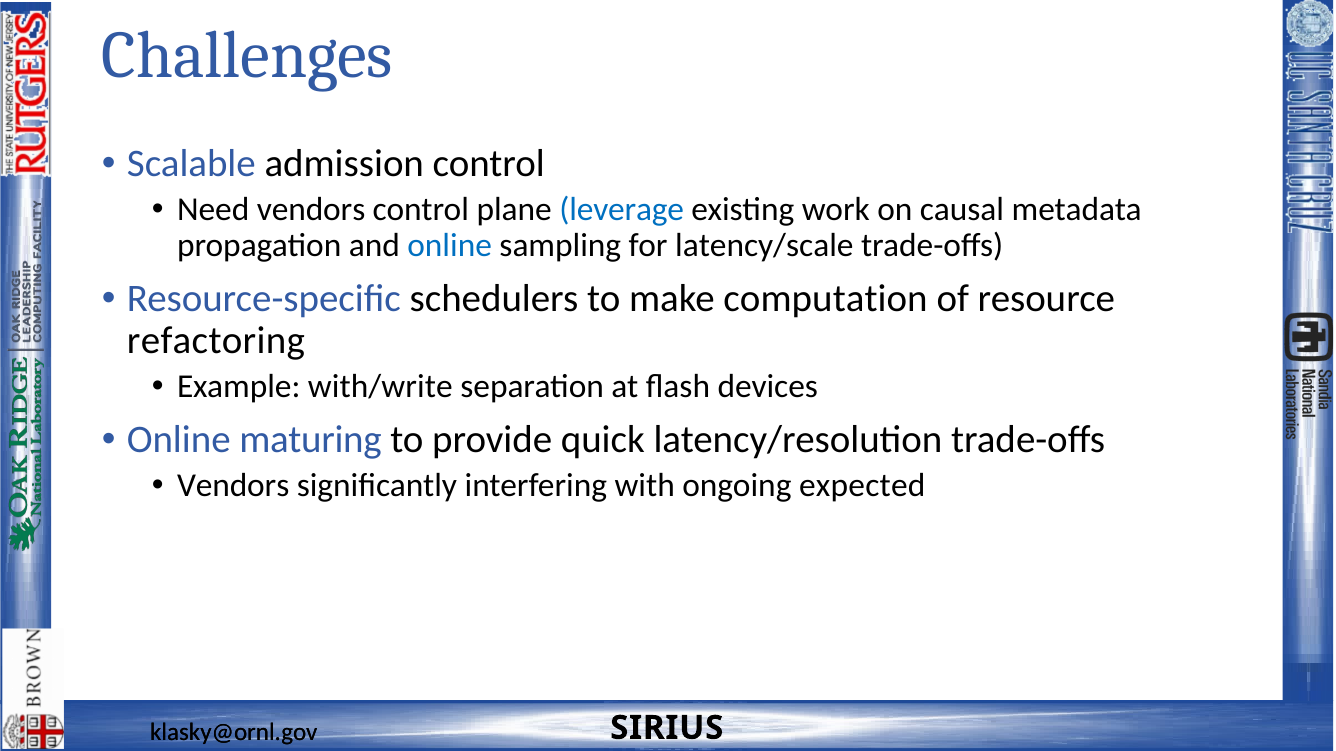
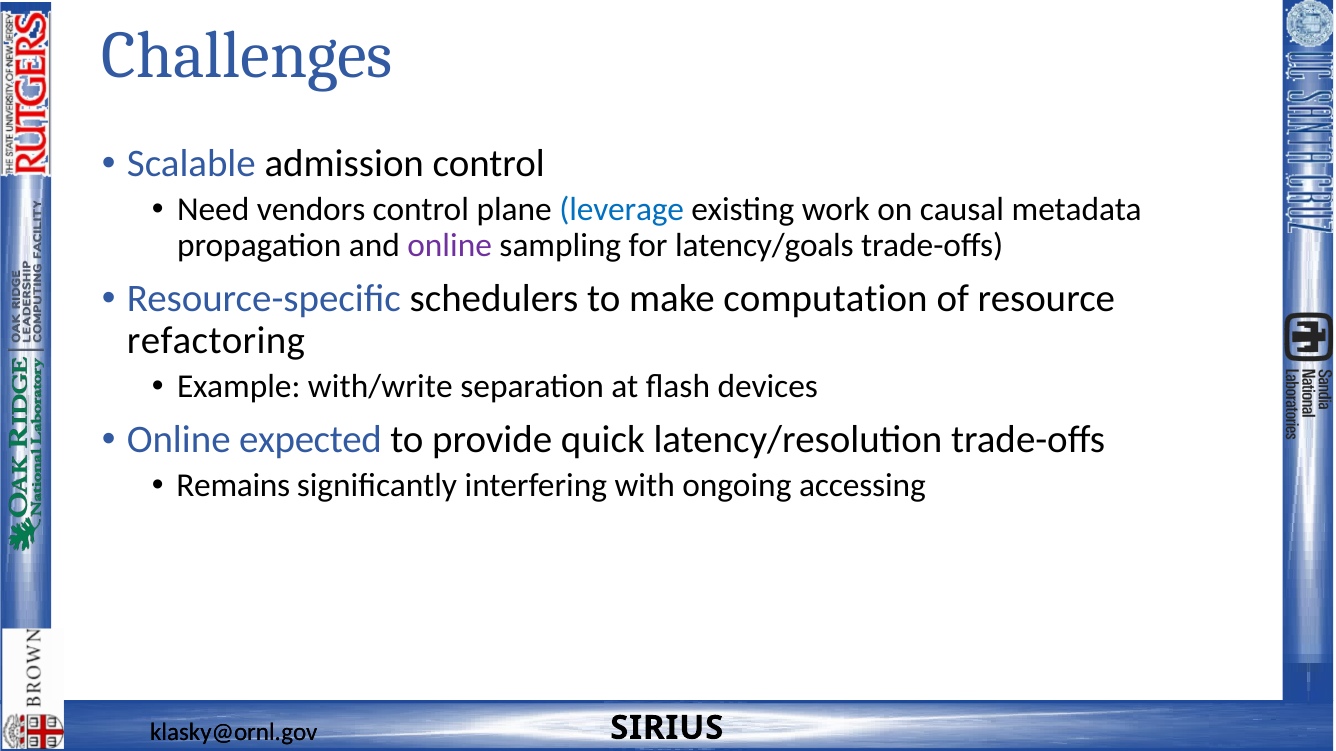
online at (450, 246) colour: blue -> purple
latency/scale: latency/scale -> latency/goals
maturing: maturing -> expected
Vendors at (233, 486): Vendors -> Remains
expected: expected -> accessing
